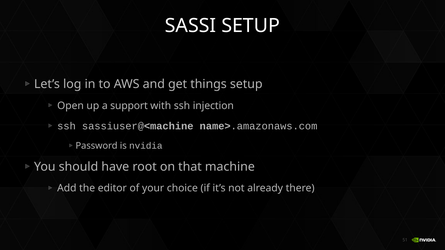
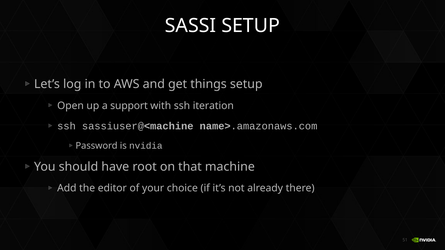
injection: injection -> iteration
